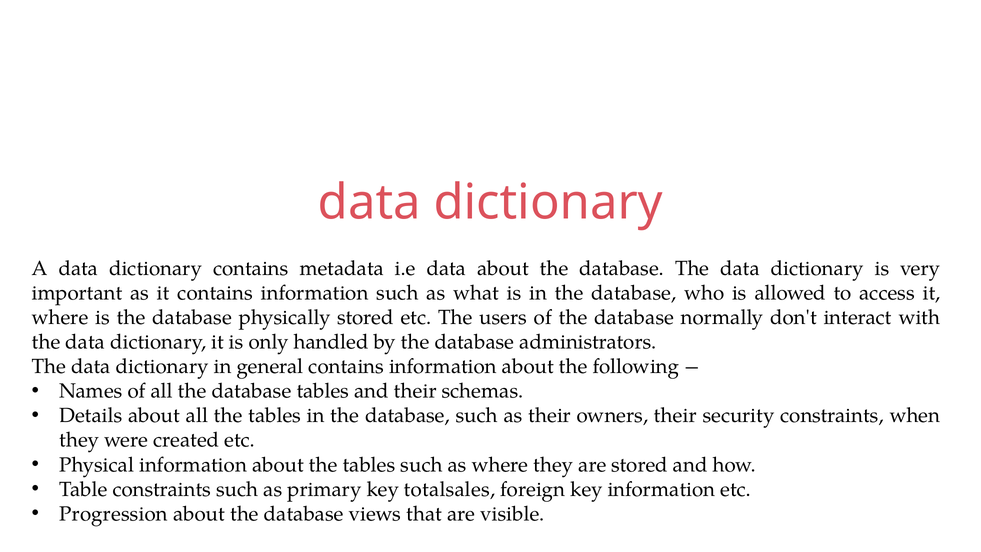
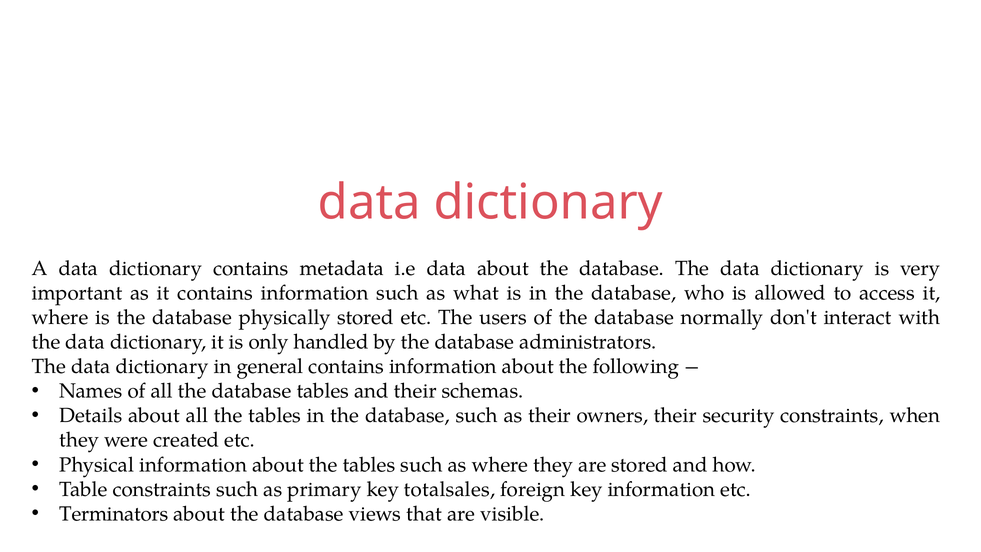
Progression: Progression -> Terminators
